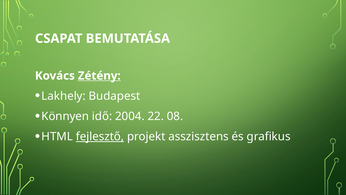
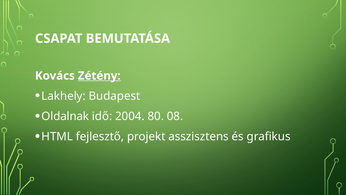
Könnyen: Könnyen -> Oldalnak
22: 22 -> 80
fejlesztő underline: present -> none
